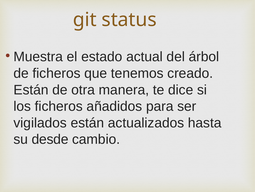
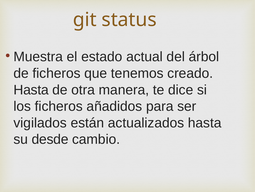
Están at (31, 90): Están -> Hasta
